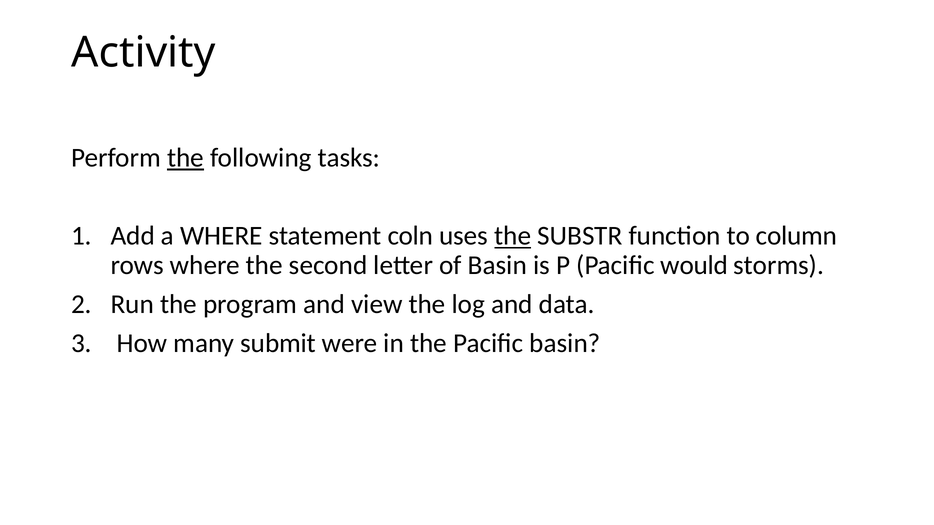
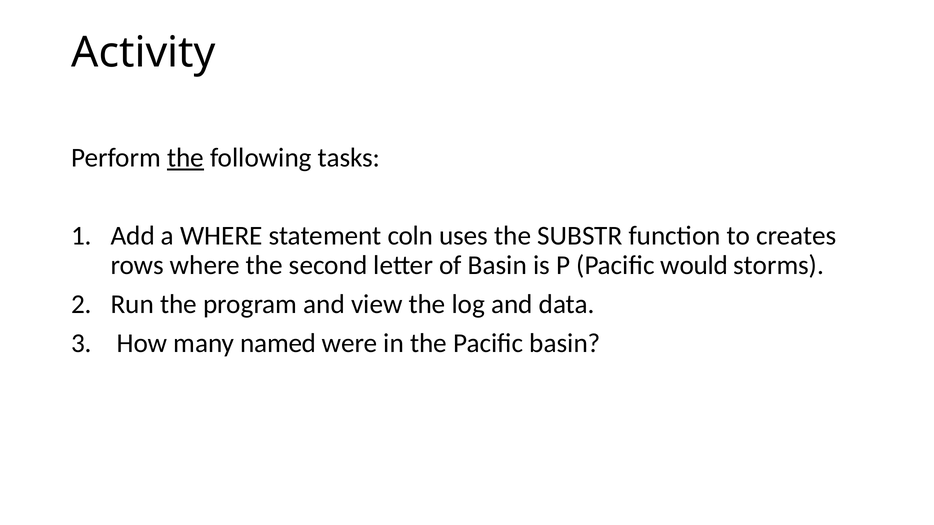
the at (513, 236) underline: present -> none
column: column -> creates
submit: submit -> named
